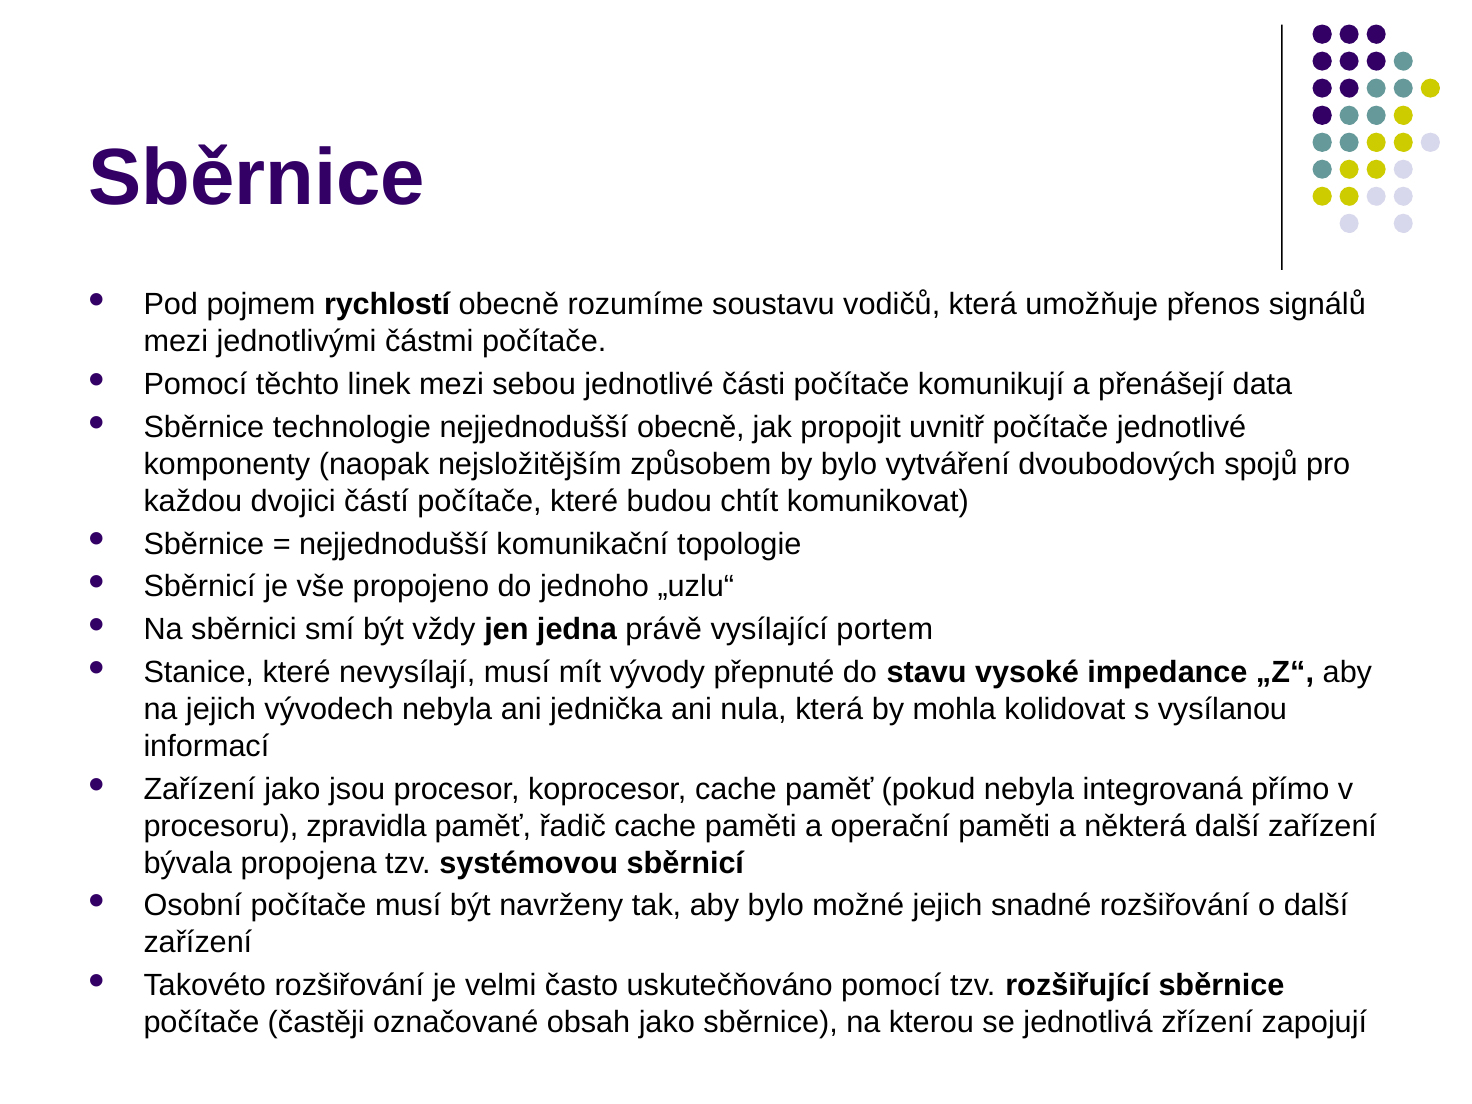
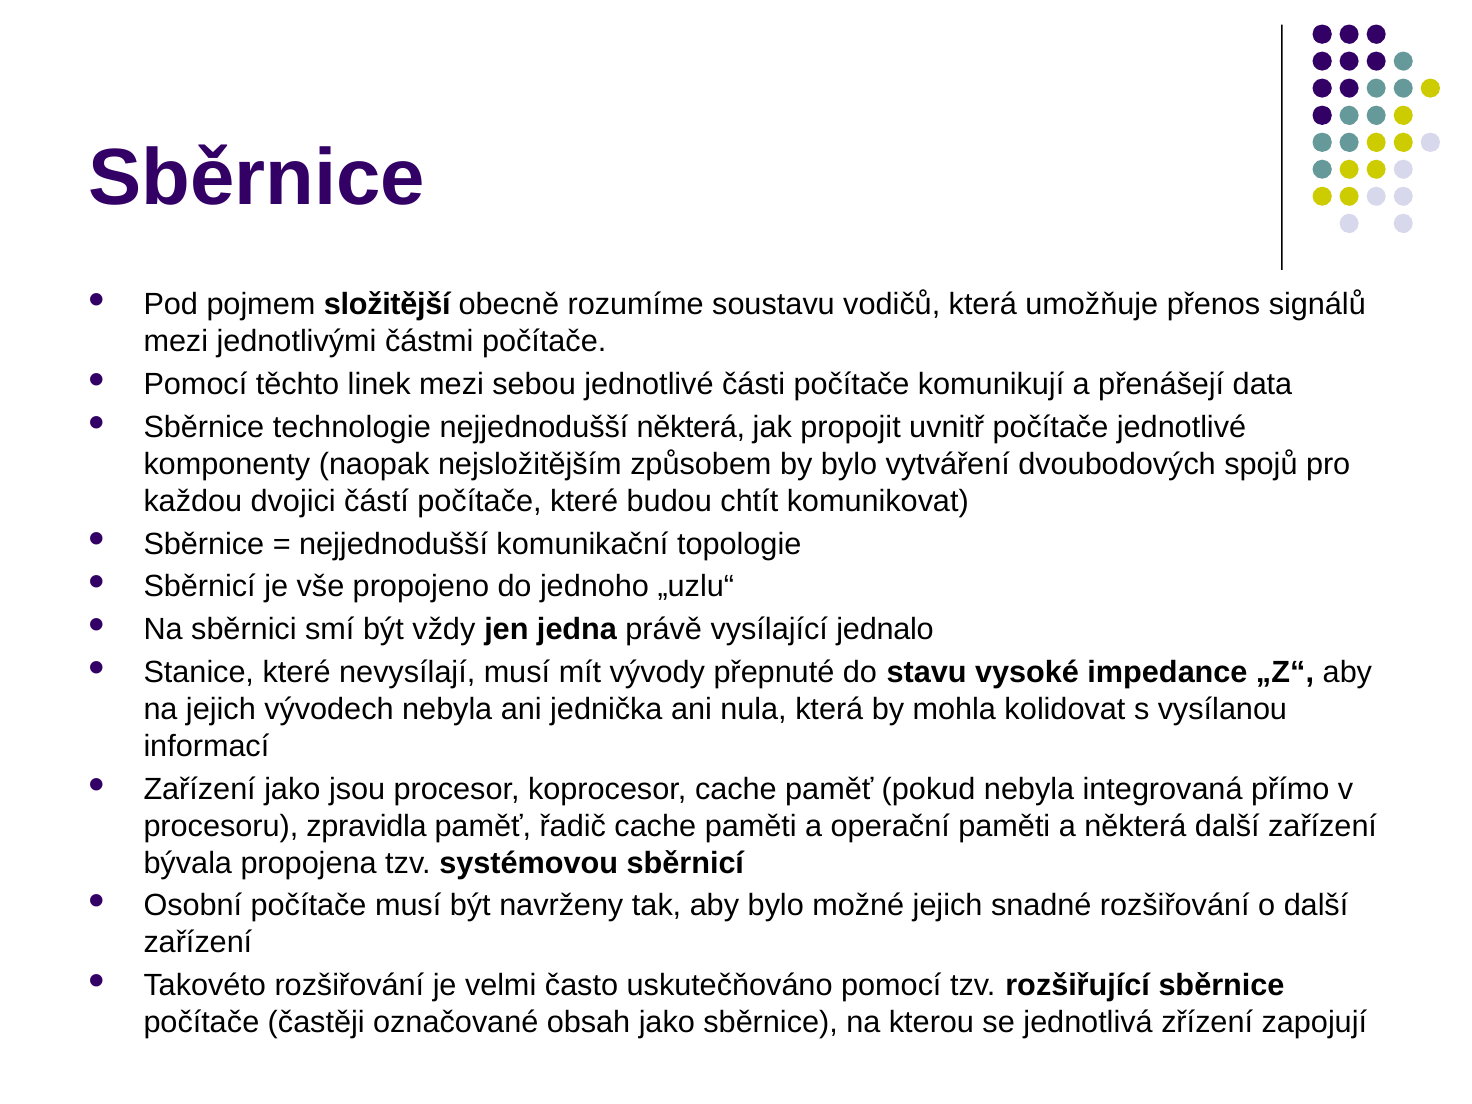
rychlostí: rychlostí -> složitější
nejjednodušší obecně: obecně -> některá
portem: portem -> jednalo
